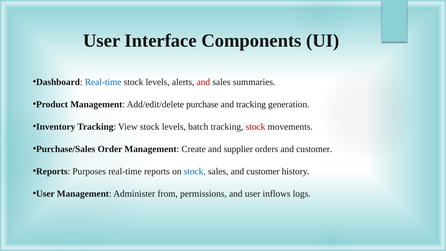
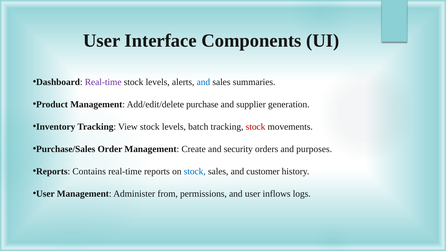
Real-time at (103, 82) colour: blue -> purple
and at (203, 82) colour: red -> blue
and tracking: tracking -> supplier
supplier: supplier -> security
orders and customer: customer -> purposes
Purposes: Purposes -> Contains
